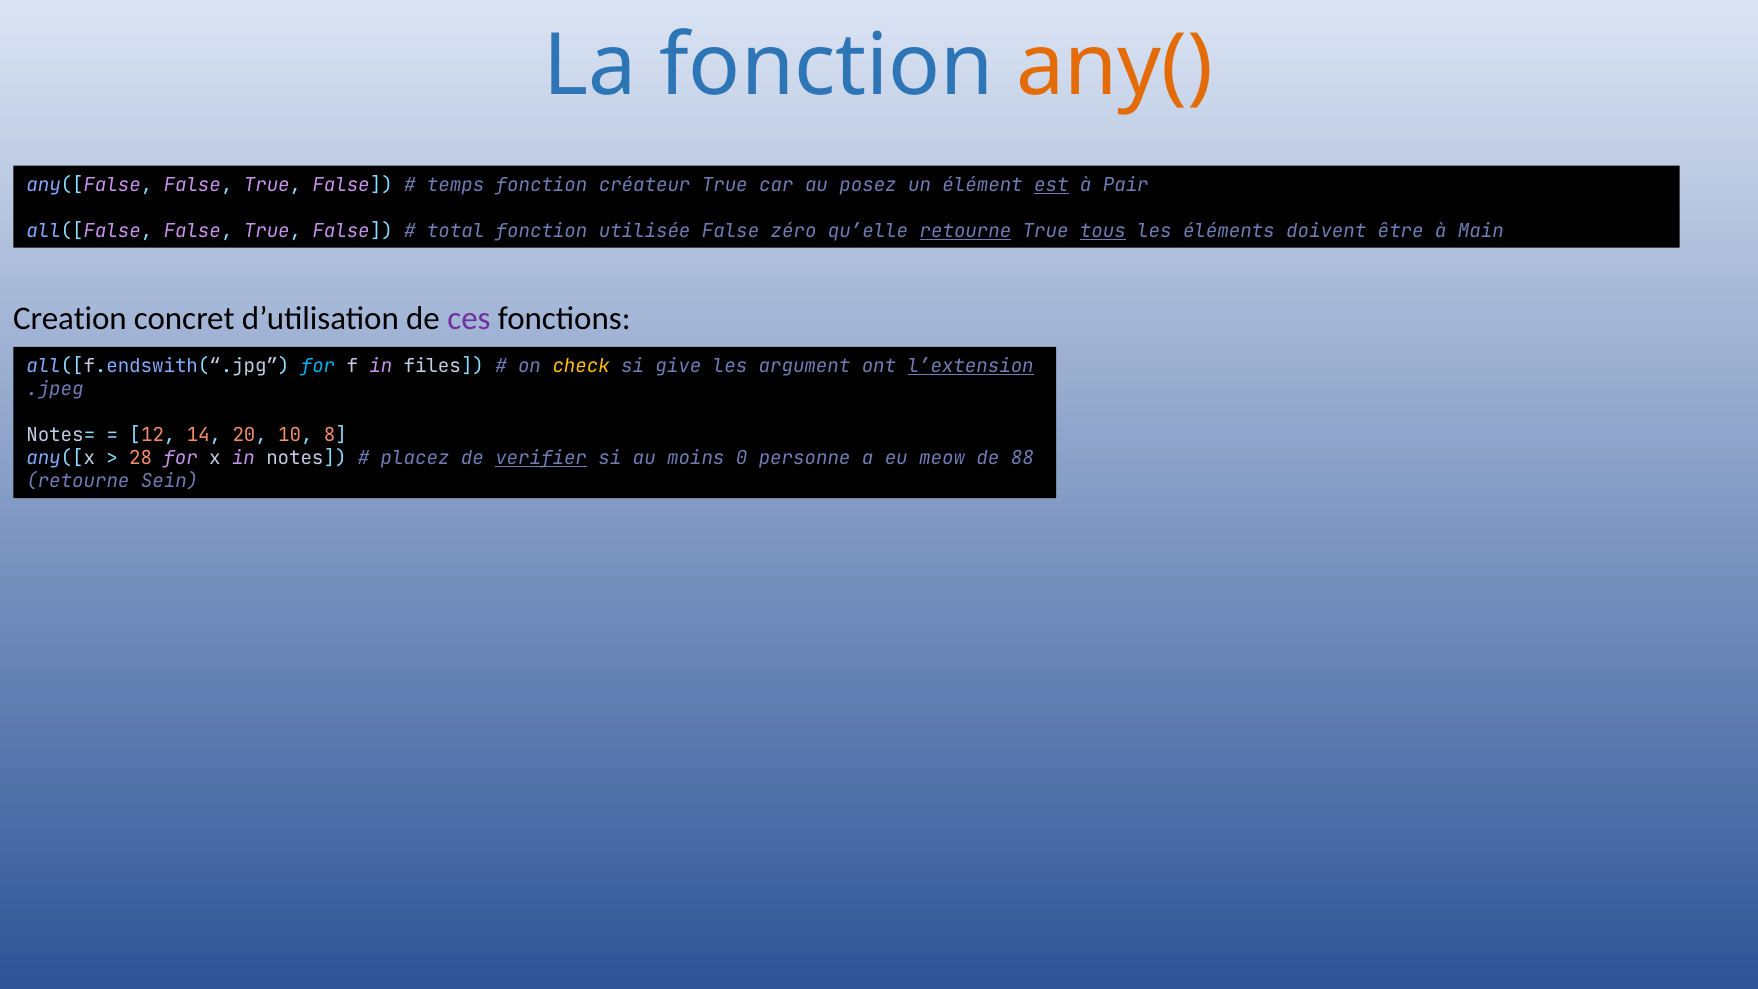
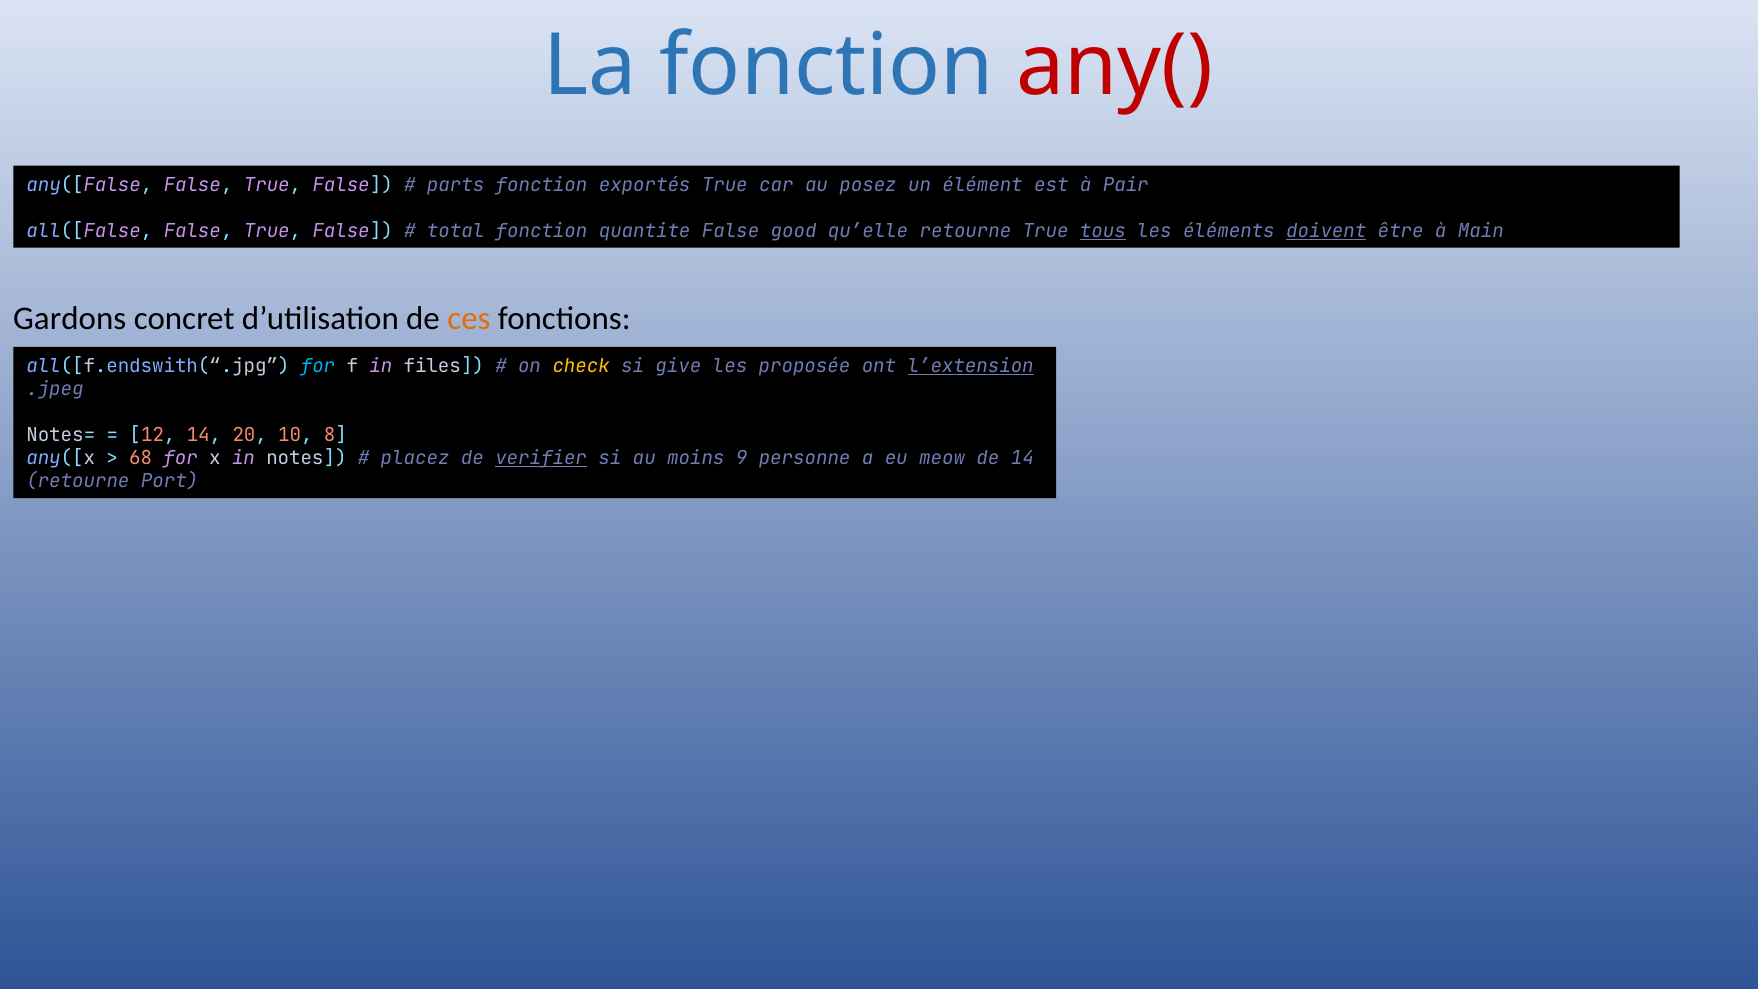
any( colour: orange -> red
temps: temps -> parts
créateur: créateur -> exportés
est underline: present -> none
utilisée: utilisée -> quantite
zéro: zéro -> good
retourne at (966, 231) underline: present -> none
doivent underline: none -> present
Creation: Creation -> Gardons
ces colour: purple -> orange
argument: argument -> proposée
28: 28 -> 68
0: 0 -> 9
de 88: 88 -> 14
Sein: Sein -> Port
